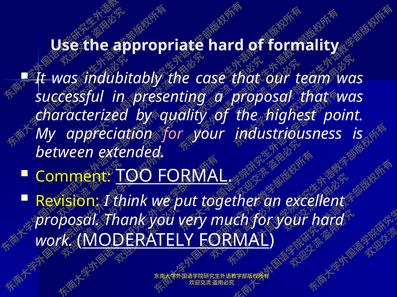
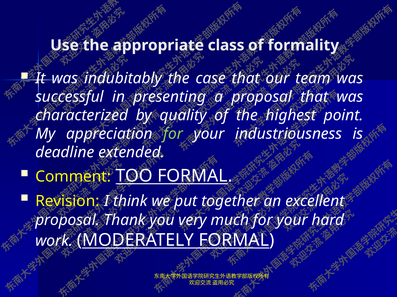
hard at (226, 45): hard -> class
for at (173, 134) colour: pink -> light green
between: between -> deadline
